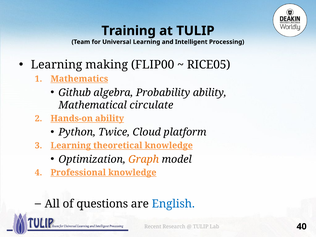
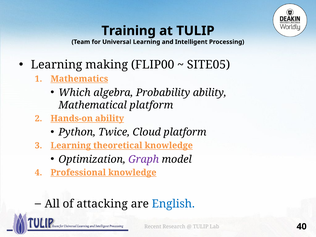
RICE05: RICE05 -> SITE05
Github: Github -> Which
Mathematical circulate: circulate -> platform
Graph colour: orange -> purple
questions: questions -> attacking
